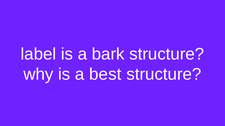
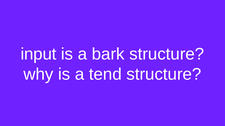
label: label -> input
best: best -> tend
